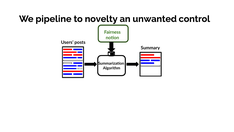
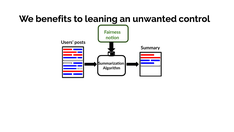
pipeline: pipeline -> benefits
novelty: novelty -> leaning
